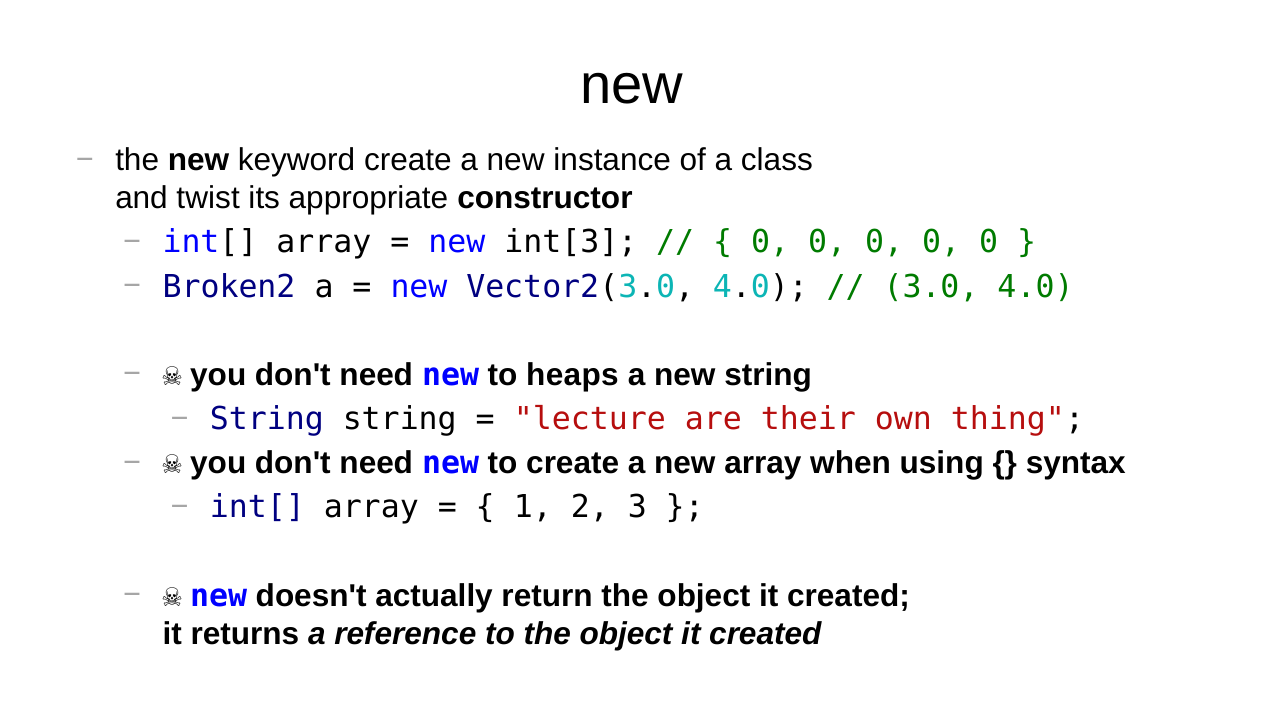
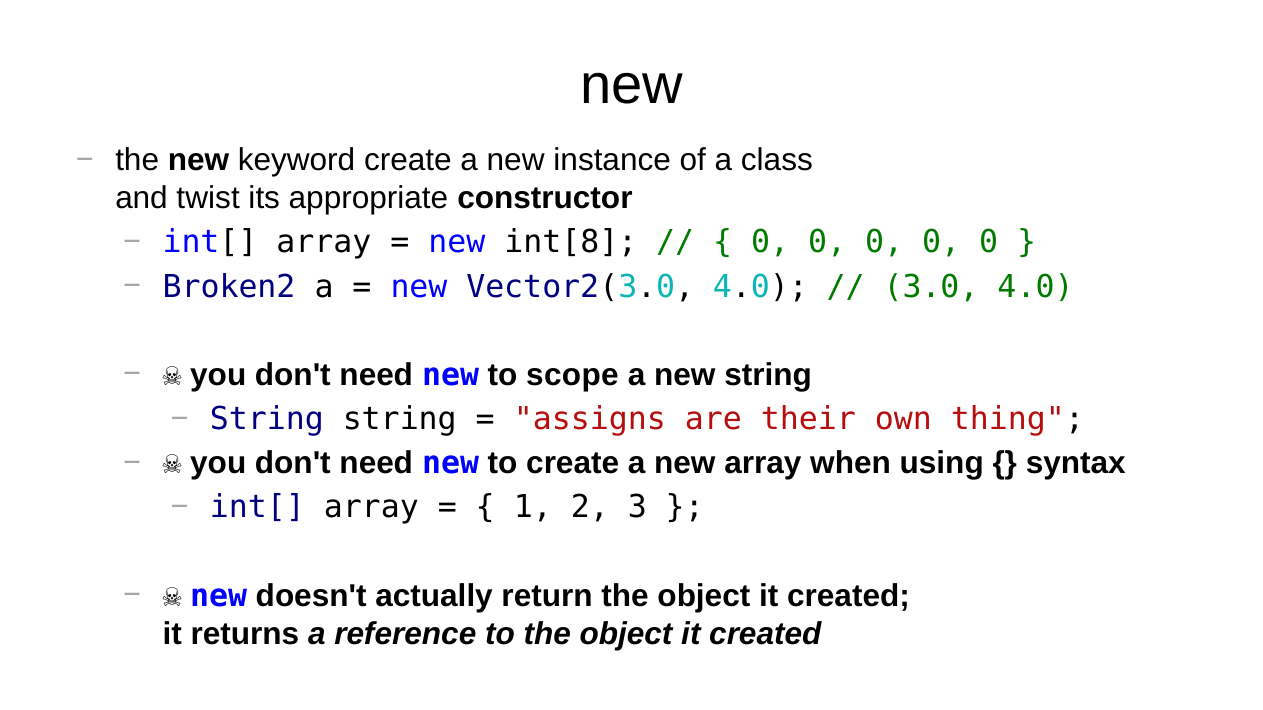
int[3: int[3 -> int[8
heaps: heaps -> scope
lecture: lecture -> assigns
